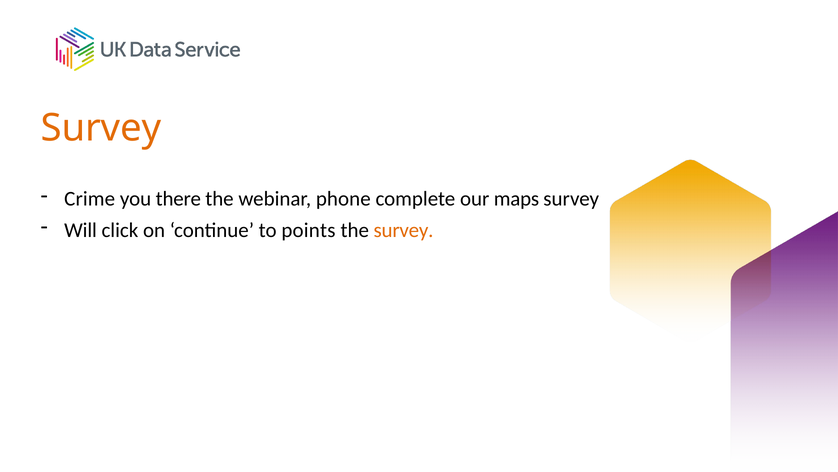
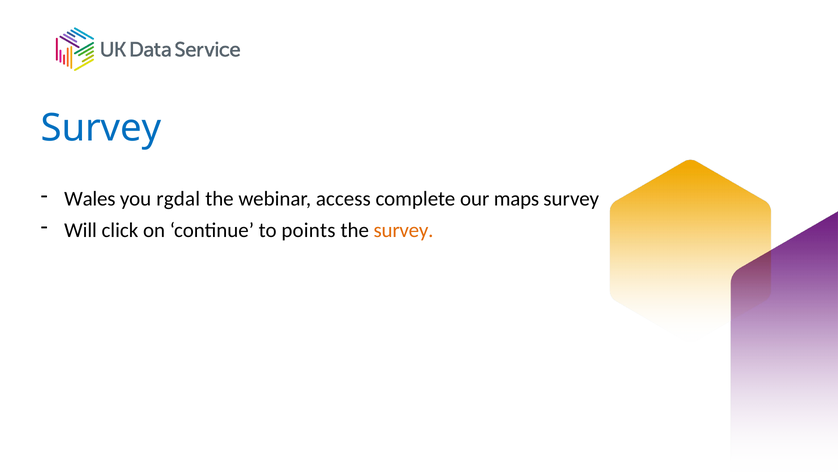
Survey at (101, 128) colour: orange -> blue
Crime: Crime -> Wales
there: there -> rgdal
phone: phone -> access
